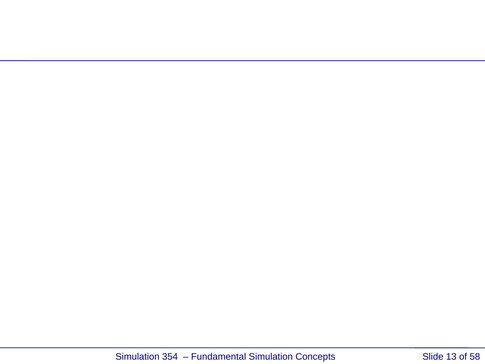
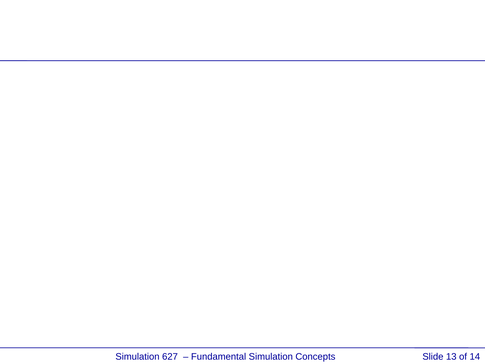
354: 354 -> 627
58: 58 -> 14
